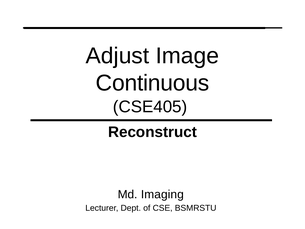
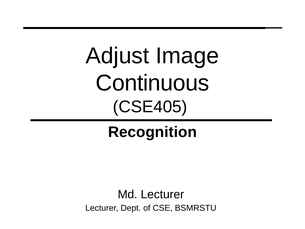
Reconstruct: Reconstruct -> Recognition
Md Imaging: Imaging -> Lecturer
